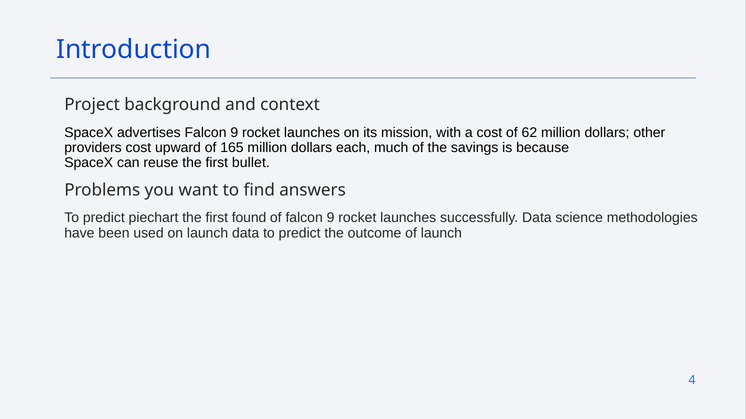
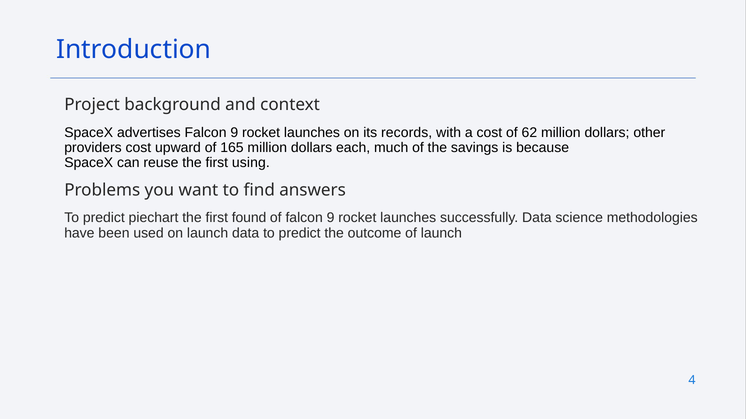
mission: mission -> records
bullet: bullet -> using
